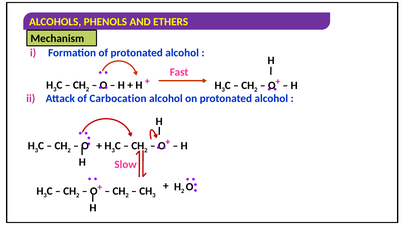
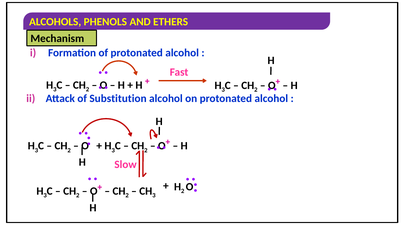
Carbocation: Carbocation -> Substitution
